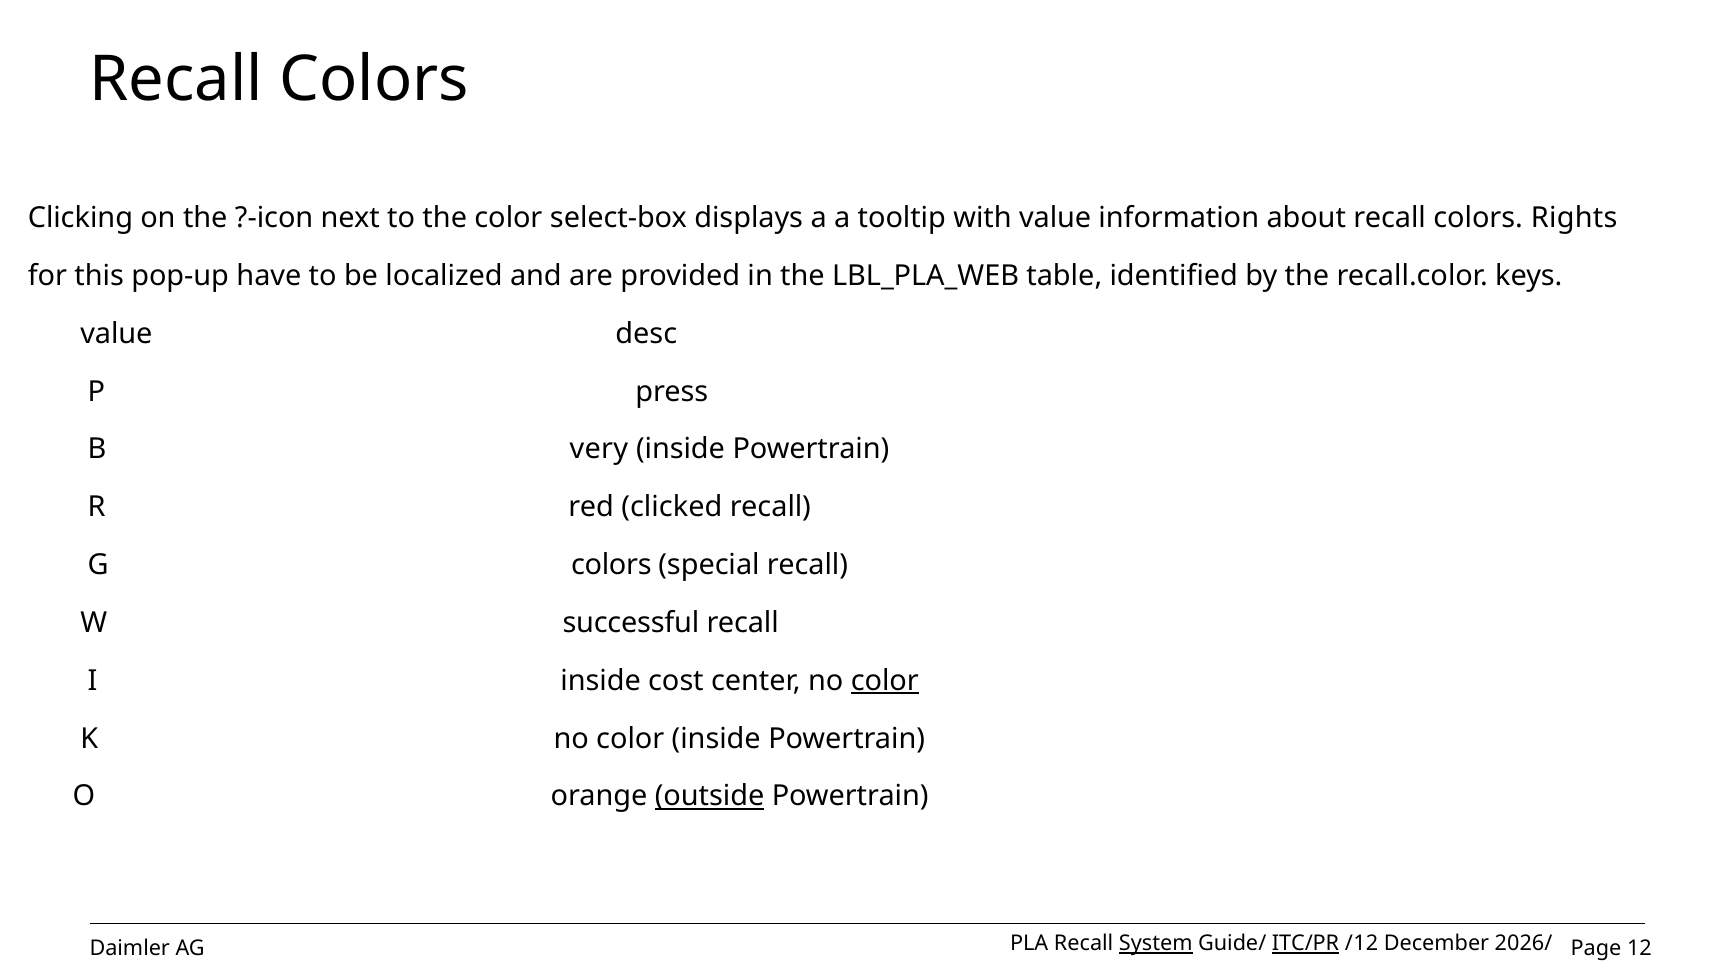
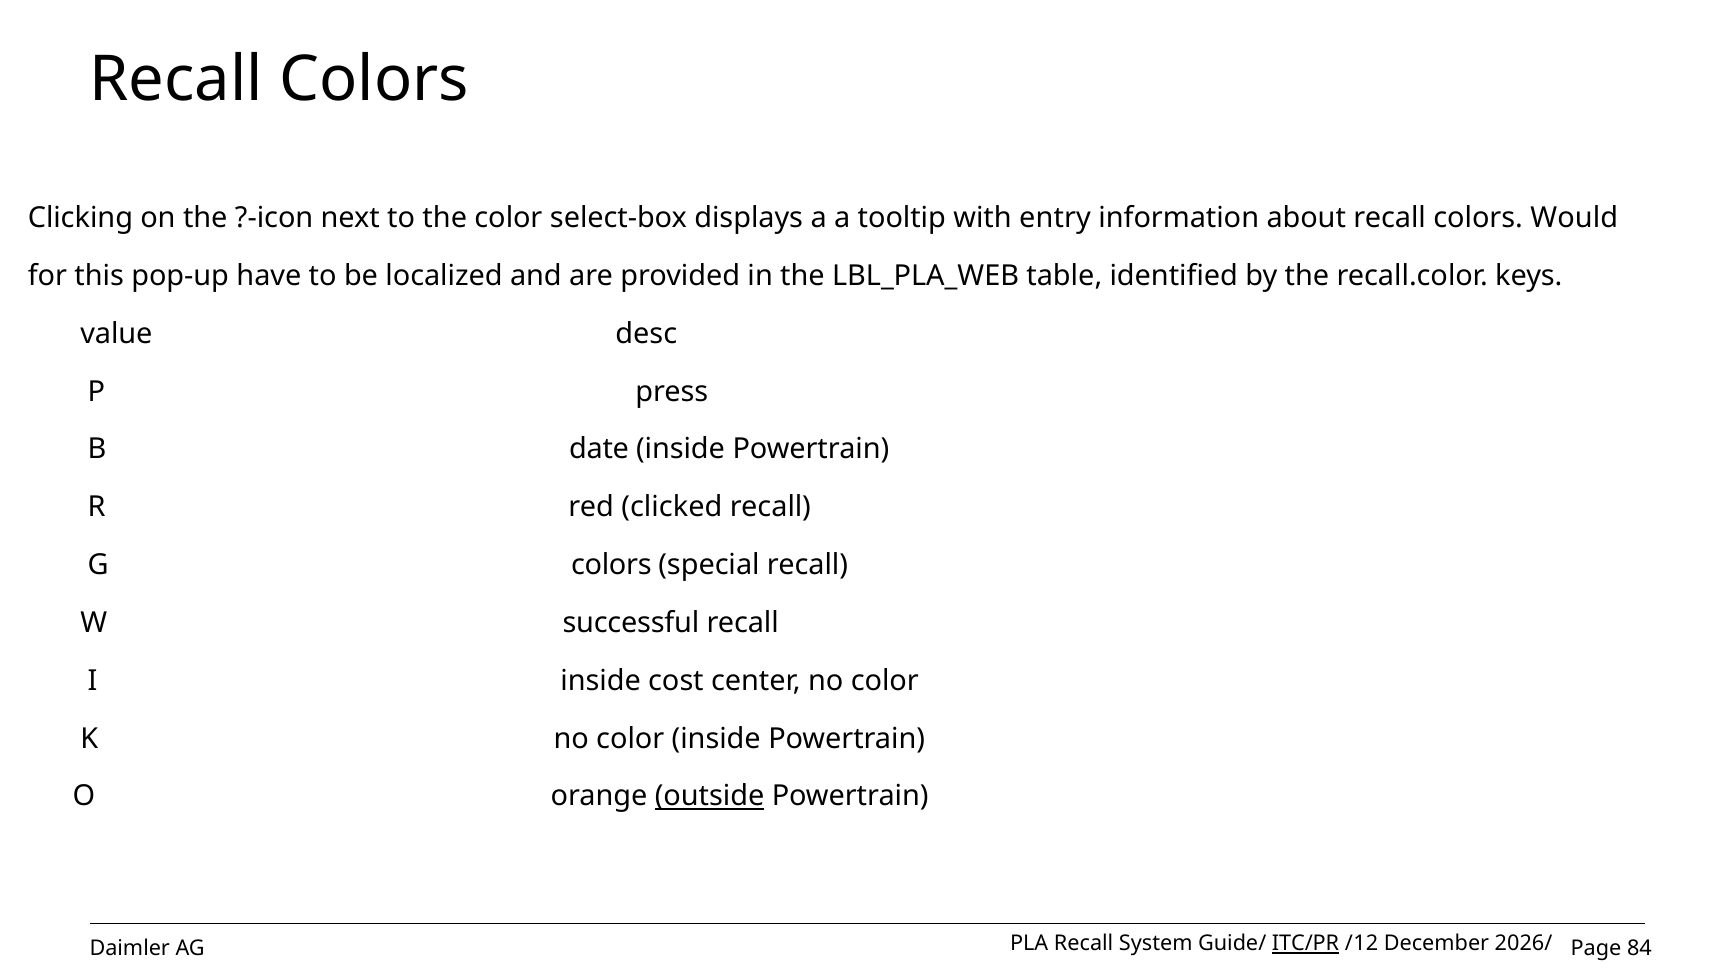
with value: value -> entry
Rights: Rights -> Would
very: very -> date
color at (885, 680) underline: present -> none
System underline: present -> none
12: 12 -> 84
